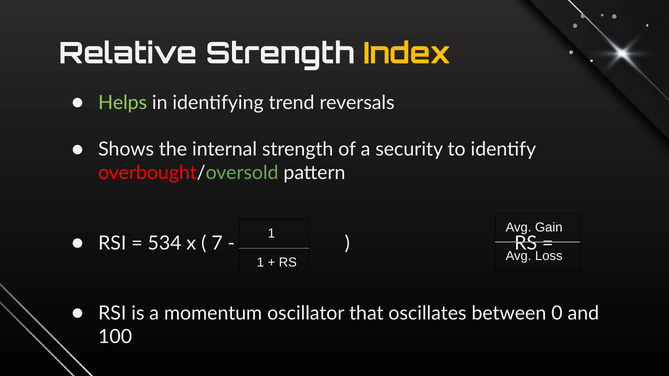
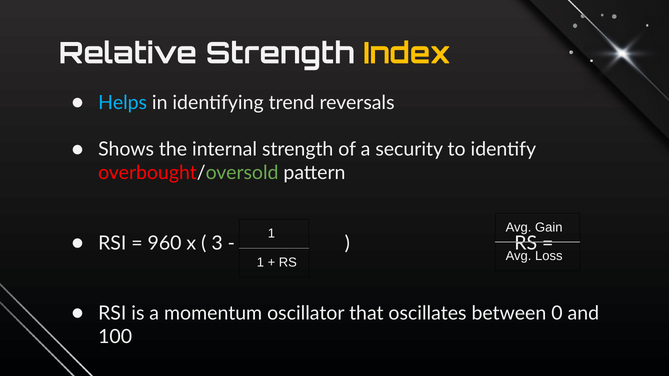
Helps colour: light green -> light blue
534: 534 -> 960
7: 7 -> 3
